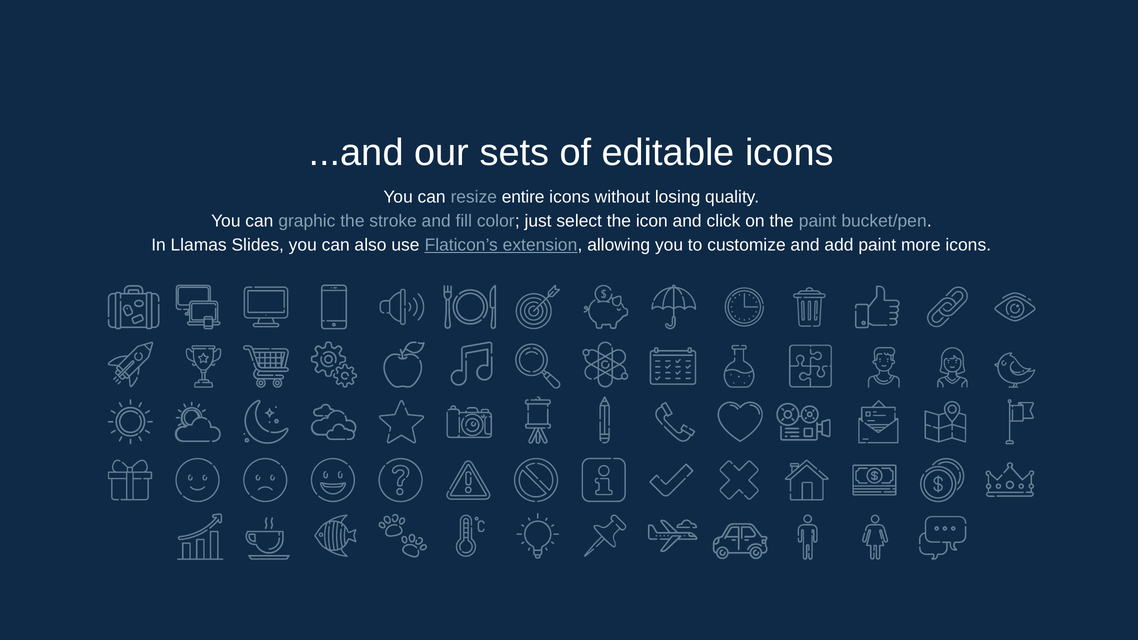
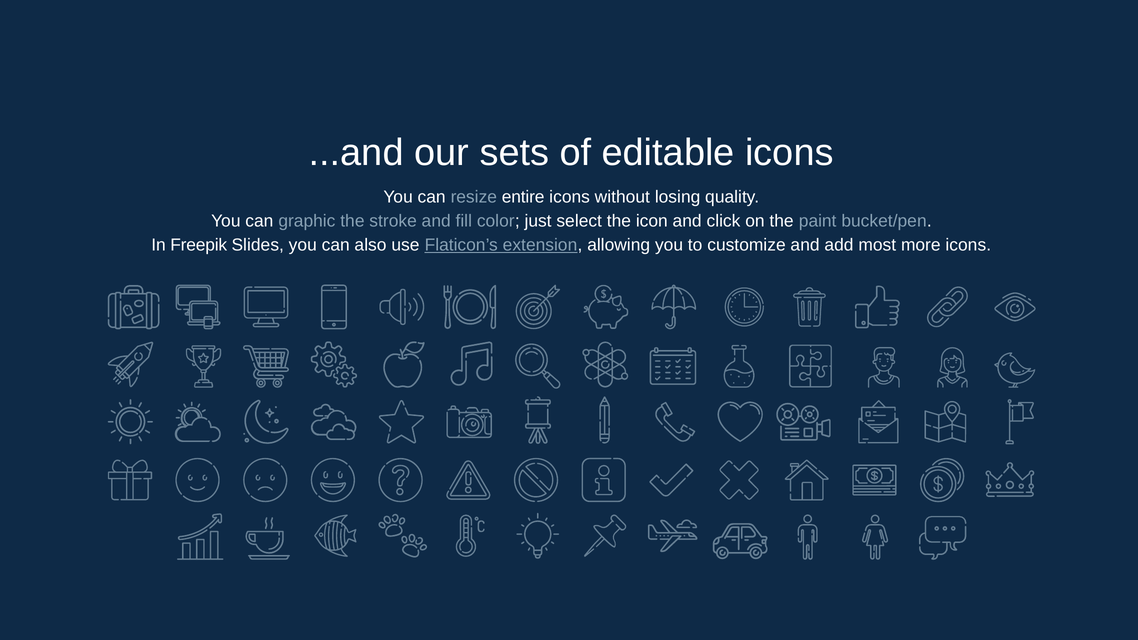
Llamas: Llamas -> Freepik
add paint: paint -> most
